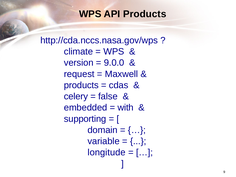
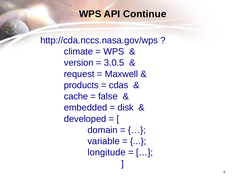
API Products: Products -> Continue
9.0.0: 9.0.0 -> 3.0.5
celery: celery -> cache
with: with -> disk
supporting: supporting -> developed
